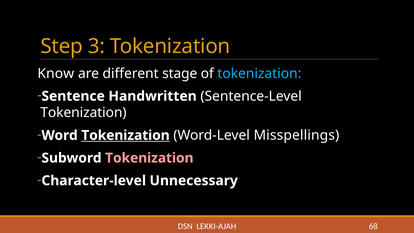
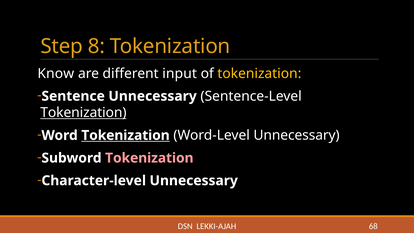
3: 3 -> 8
stage: stage -> input
tokenization at (259, 73) colour: light blue -> yellow
Sentence Handwritten: Handwritten -> Unnecessary
Tokenization at (83, 113) underline: none -> present
Word-Level Misspellings: Misspellings -> Unnecessary
